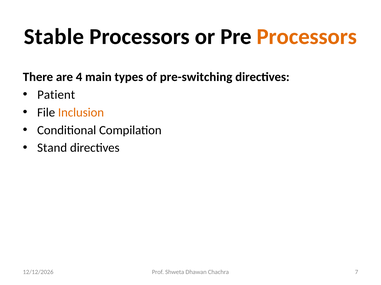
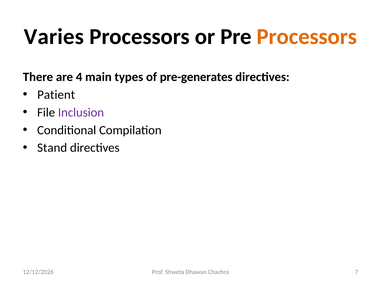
Stable: Stable -> Varies
pre-switching: pre-switching -> pre-generates
Inclusion colour: orange -> purple
